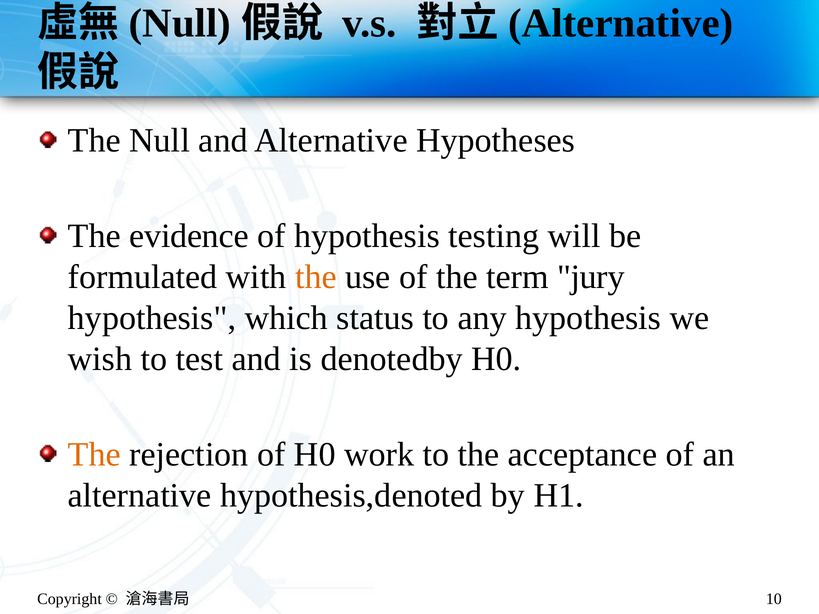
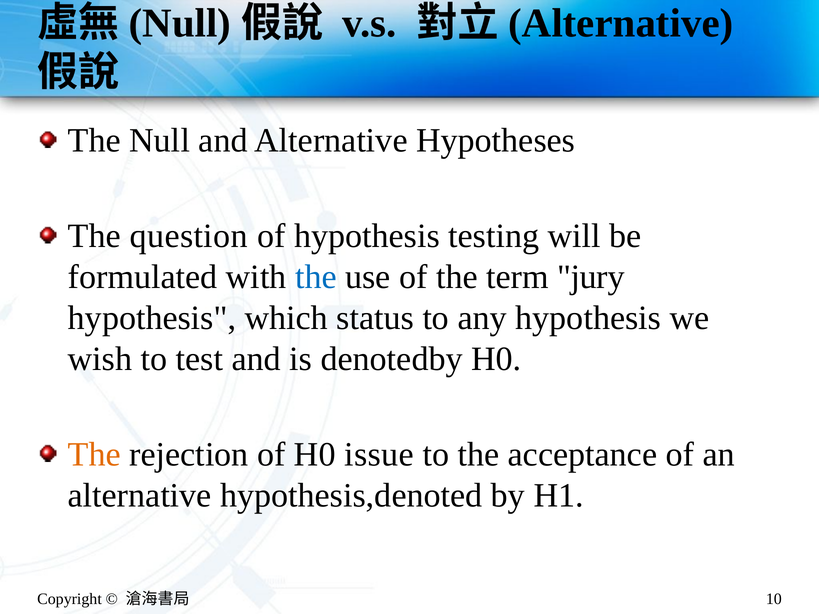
evidence: evidence -> question
the at (316, 277) colour: orange -> blue
work: work -> issue
